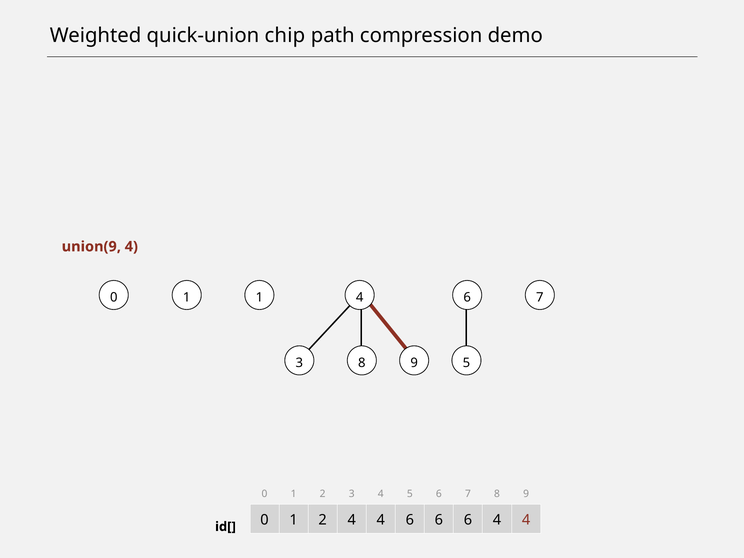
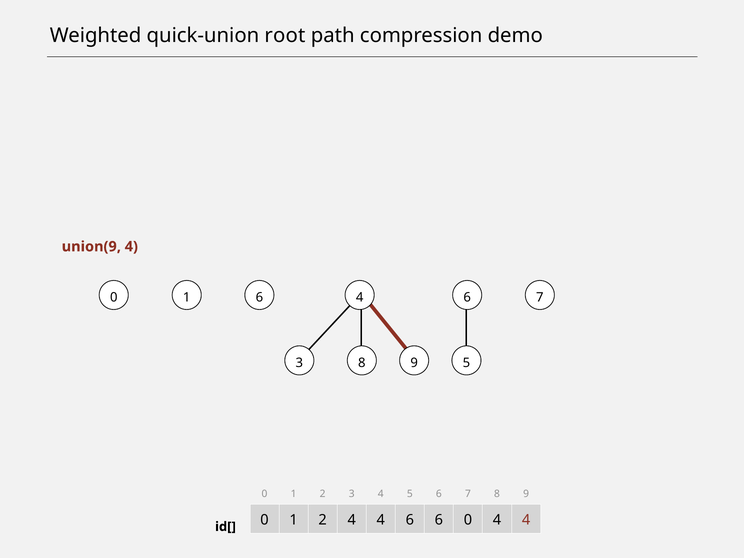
chip: chip -> root
1 1: 1 -> 6
6 at (468, 520): 6 -> 0
